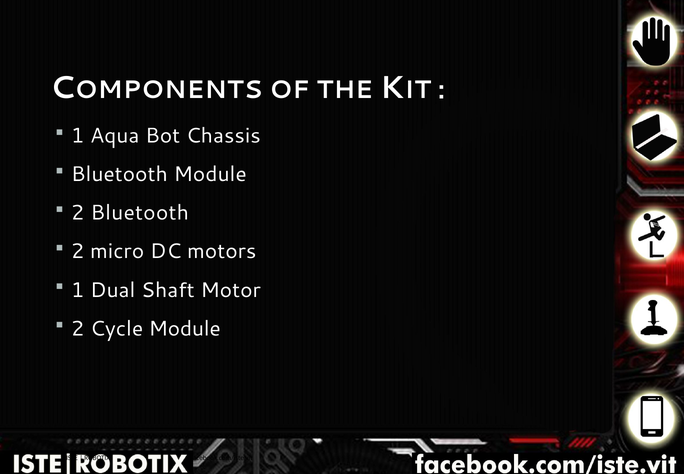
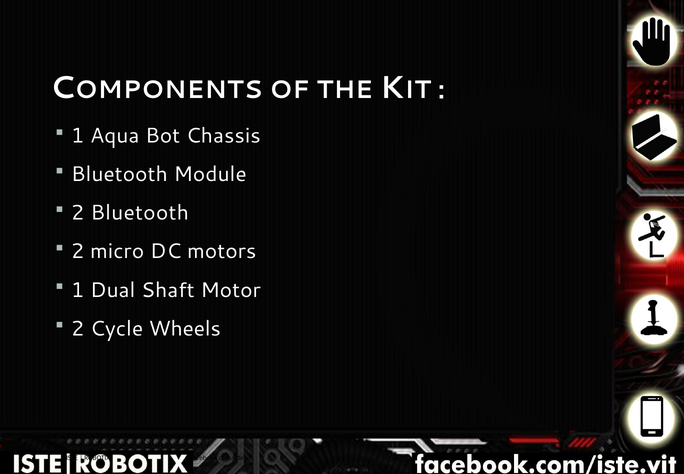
Cycle Module: Module -> Wheels
